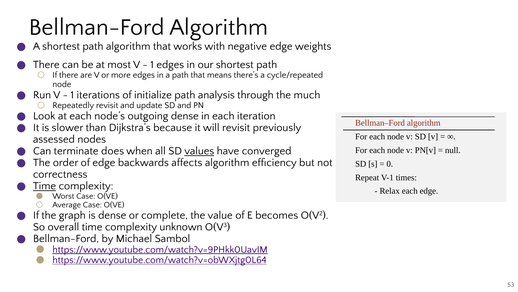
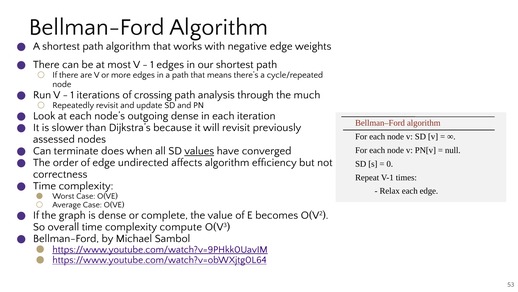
initialize: initialize -> crossing
backwards: backwards -> undirected
Time at (45, 186) underline: present -> none
unknown: unknown -> compute
